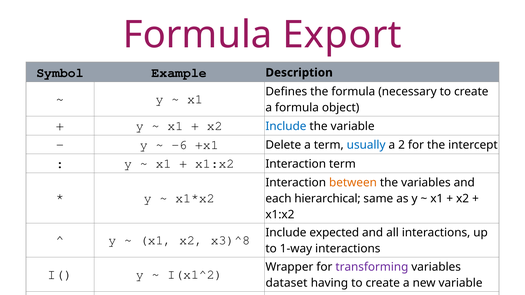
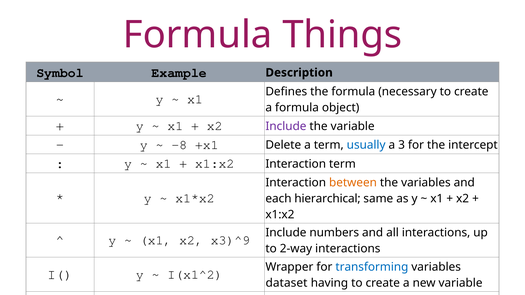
Export: Export -> Things
Include at (286, 126) colour: blue -> purple
-6: -6 -> -8
a 2: 2 -> 3
x3)^8: x3)^8 -> x3)^9
expected: expected -> numbers
1-way: 1-way -> 2-way
transforming colour: purple -> blue
